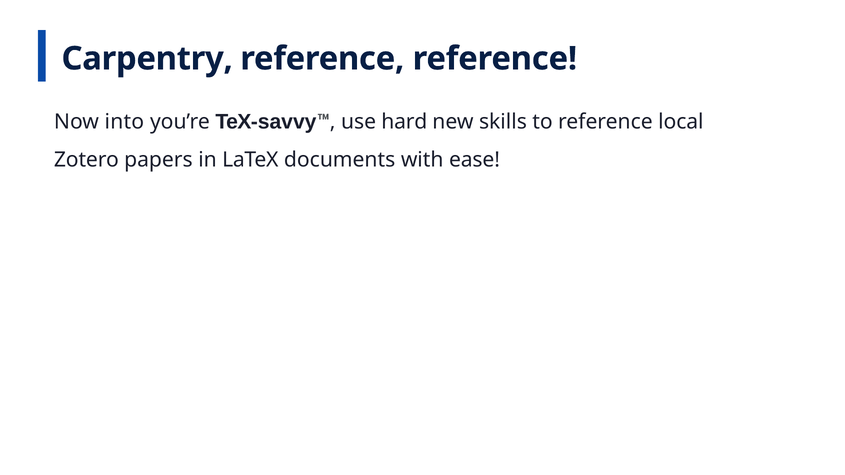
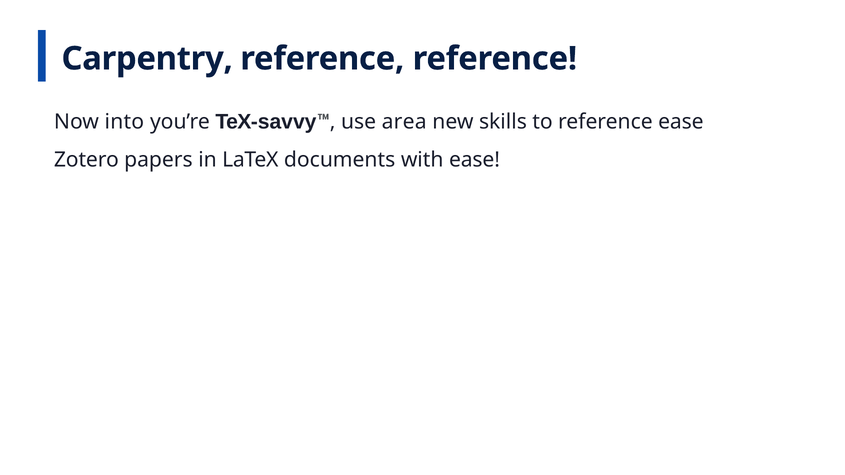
hard: hard -> area
reference local: local -> ease
